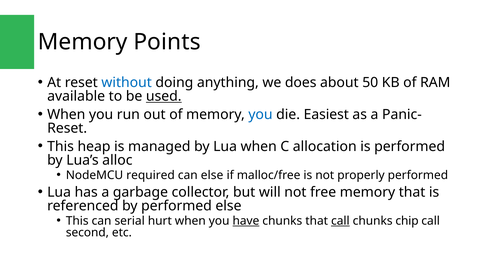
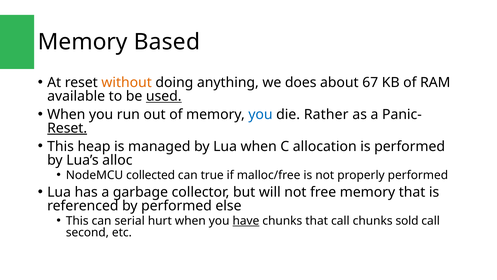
Points: Points -> Based
without colour: blue -> orange
50: 50 -> 67
Easiest: Easiest -> Rather
Reset at (67, 128) underline: none -> present
required: required -> collected
can else: else -> true
call at (340, 221) underline: present -> none
chip: chip -> sold
